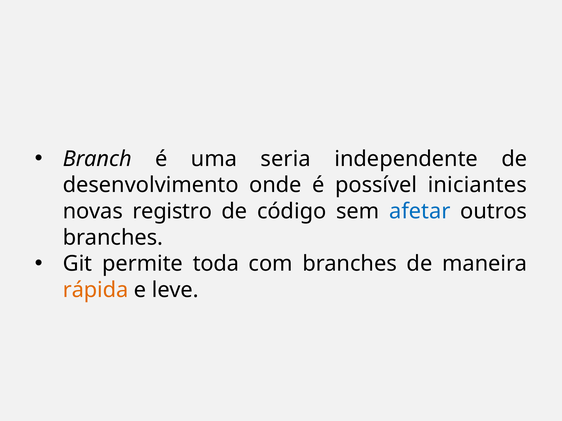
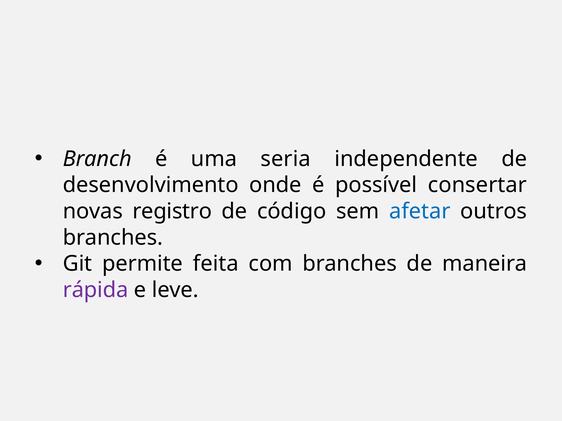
iniciantes: iniciantes -> consertar
toda: toda -> feita
rápida colour: orange -> purple
